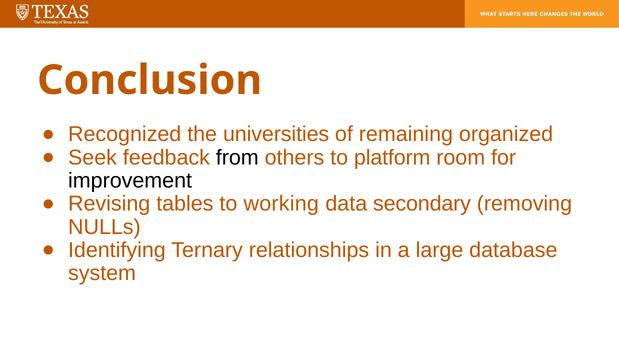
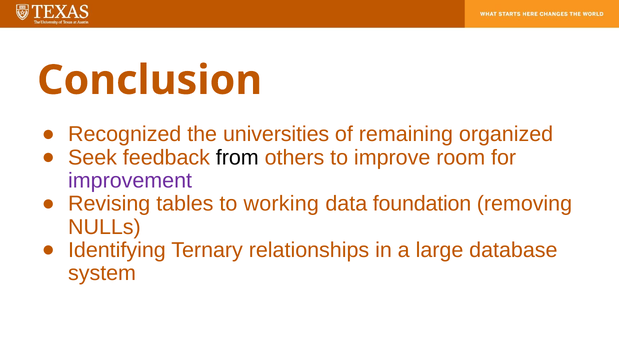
platform: platform -> improve
improvement colour: black -> purple
secondary: secondary -> foundation
